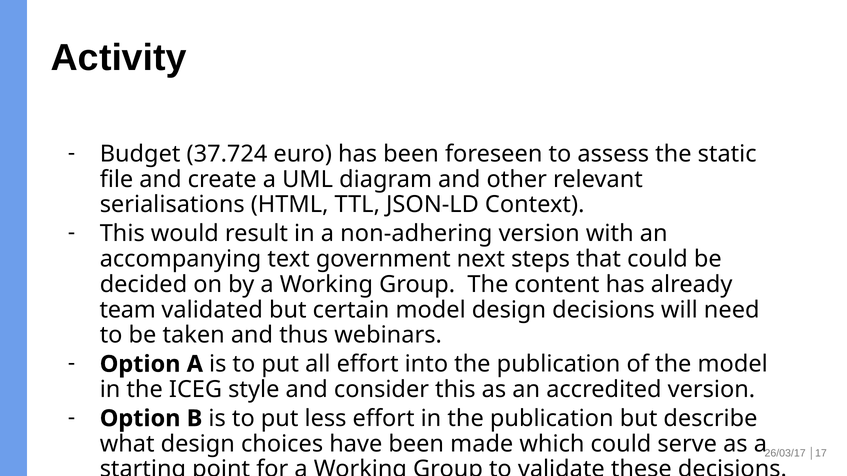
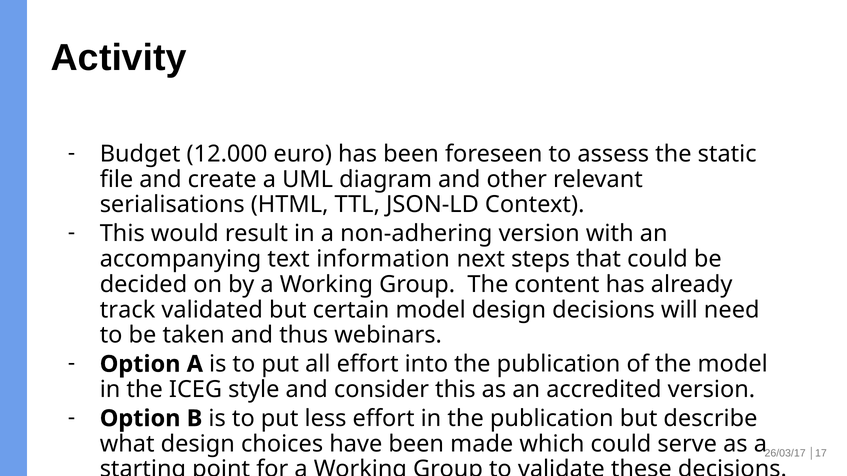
37.724: 37.724 -> 12.000
government: government -> information
team: team -> track
